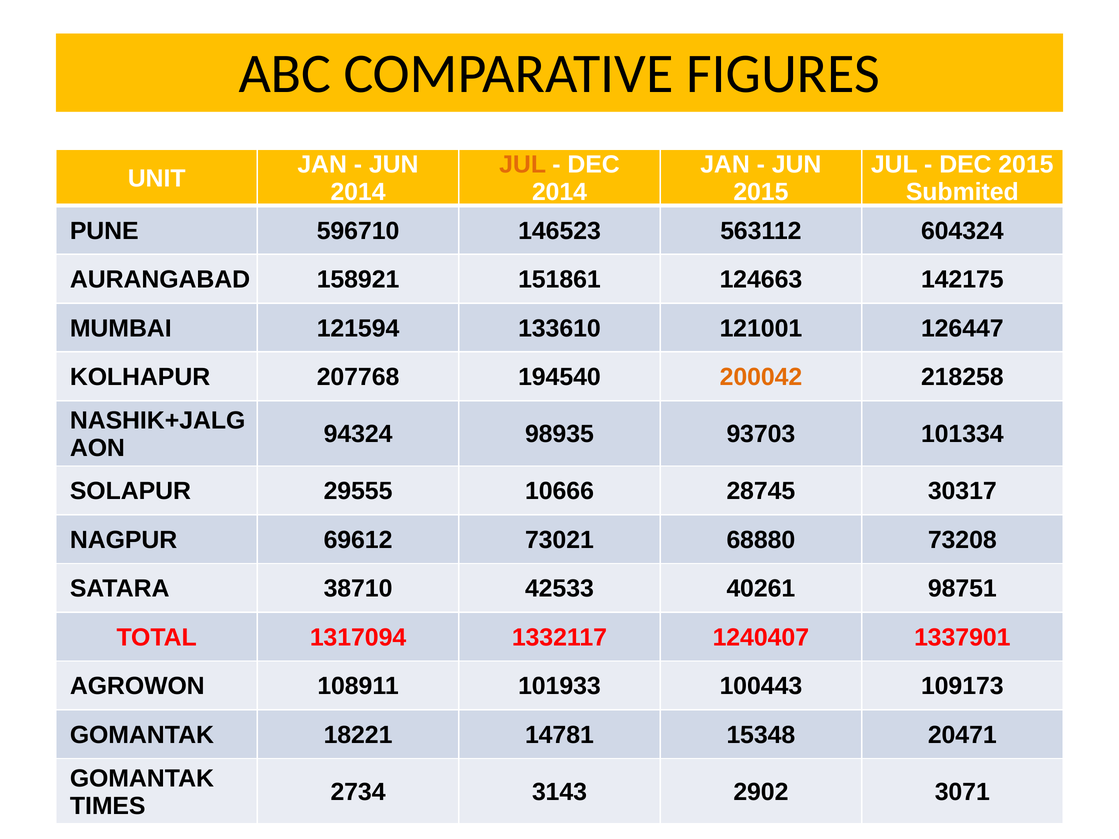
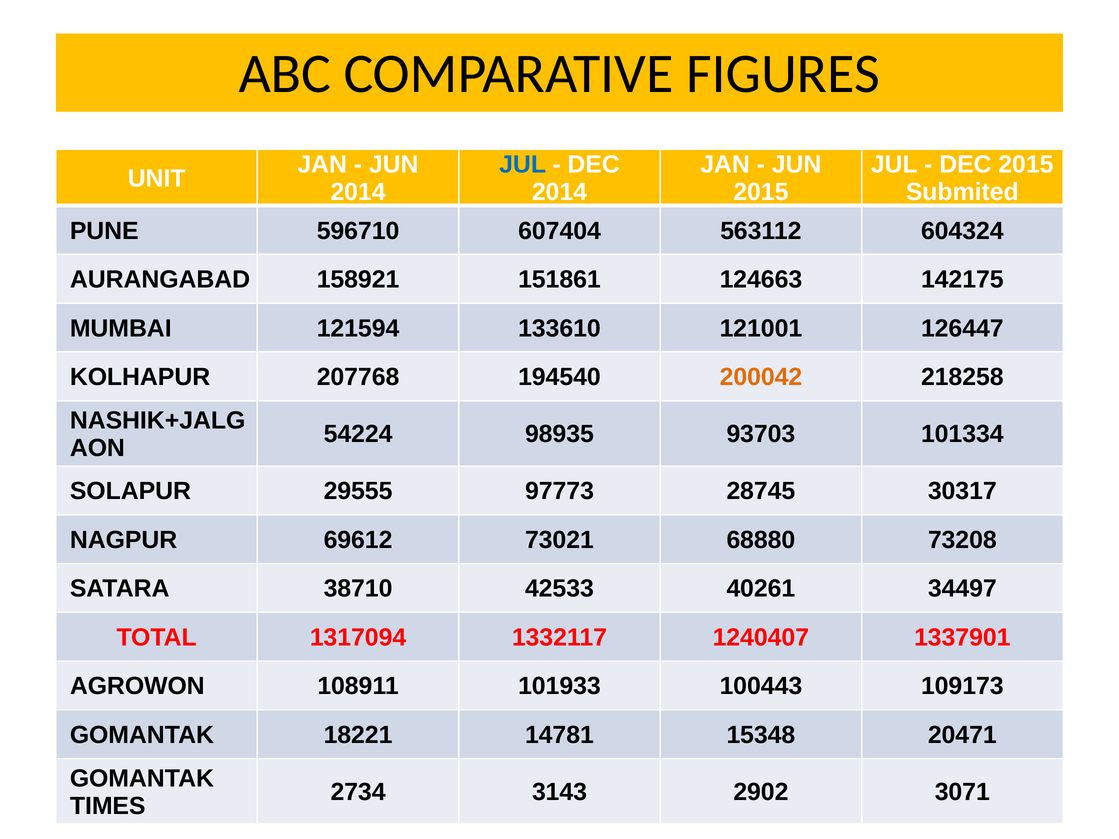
JUL at (523, 165) colour: orange -> blue
146523: 146523 -> 607404
94324: 94324 -> 54224
10666: 10666 -> 97773
98751: 98751 -> 34497
